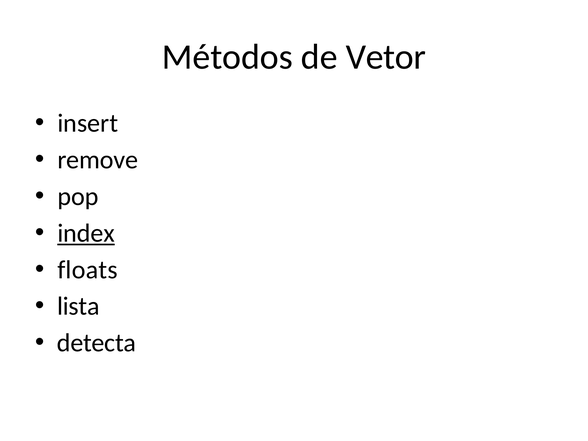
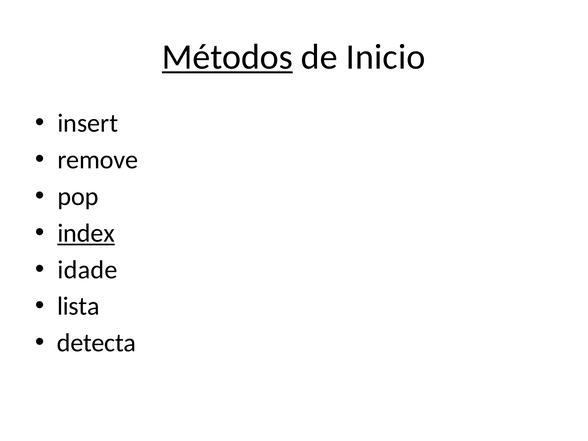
Métodos underline: none -> present
Vetor: Vetor -> Inicio
floats: floats -> idade
